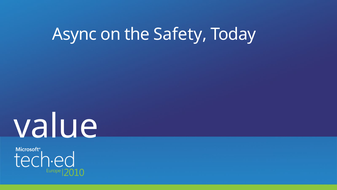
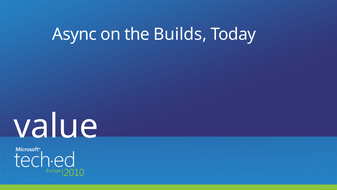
Safety: Safety -> Builds
